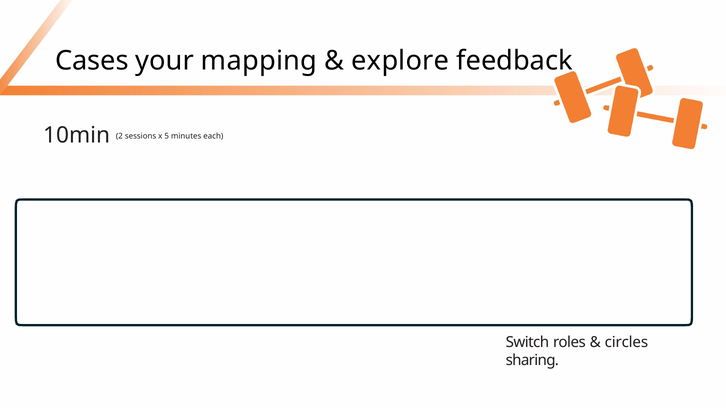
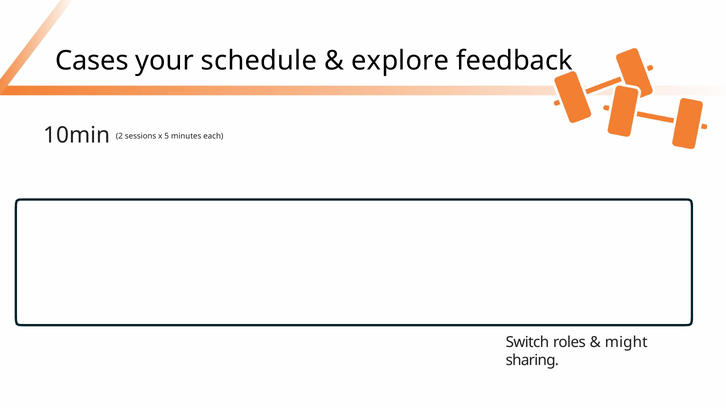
mapping: mapping -> schedule
circles: circles -> might
